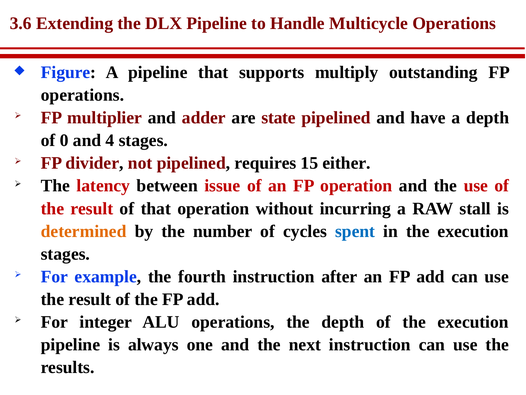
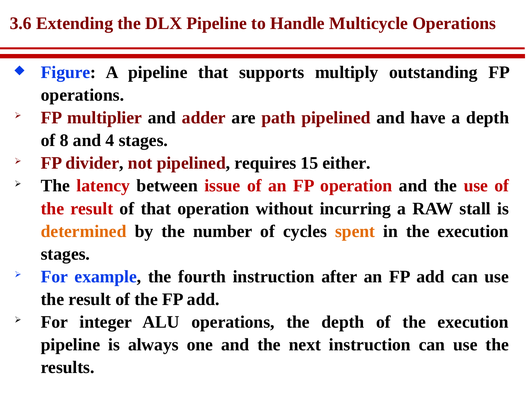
state: state -> path
0: 0 -> 8
spent colour: blue -> orange
